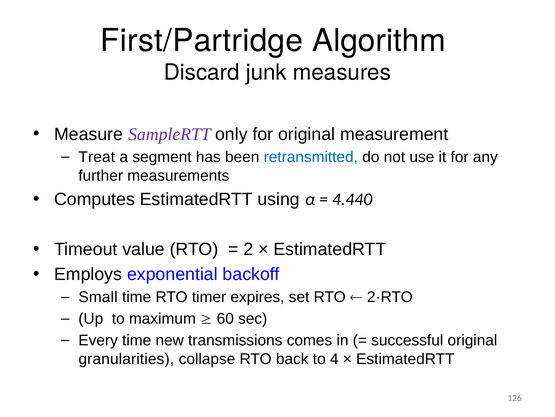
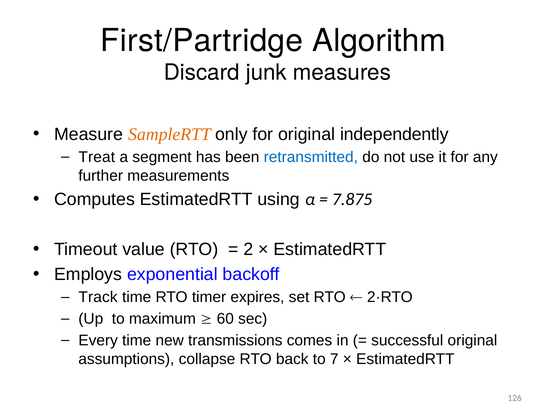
SampleRTT colour: purple -> orange
measurement: measurement -> independently
4.440: 4.440 -> 7.875
Small: Small -> Track
granularities: granularities -> assumptions
4: 4 -> 7
